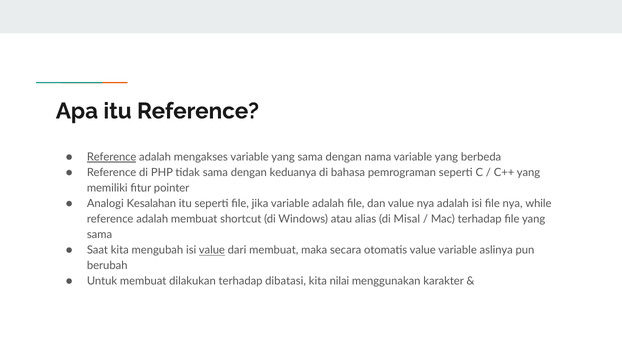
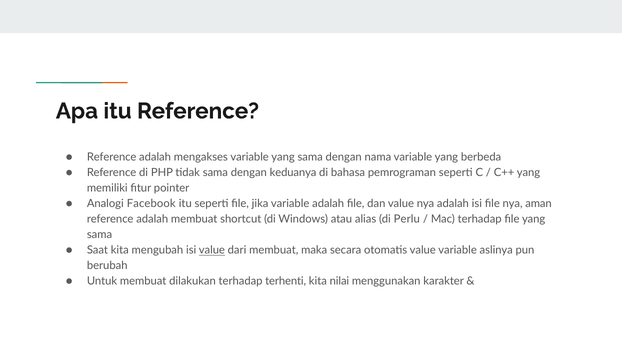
Reference at (112, 157) underline: present -> none
Kesalahan: Kesalahan -> Facebook
while: while -> aman
Misal: Misal -> Perlu
dibatasi: dibatasi -> terhenti
